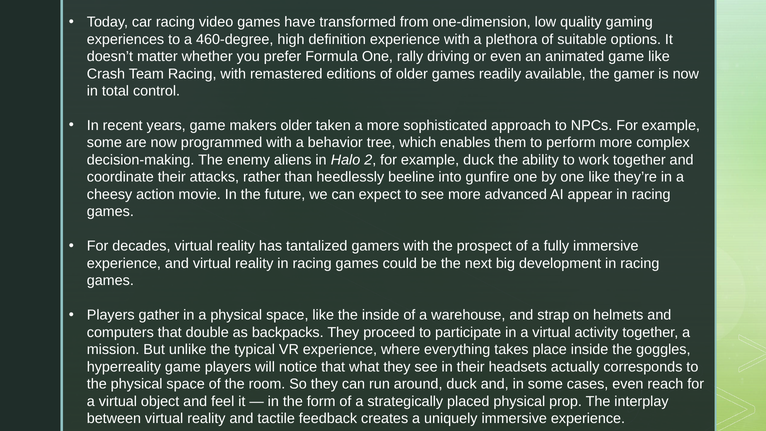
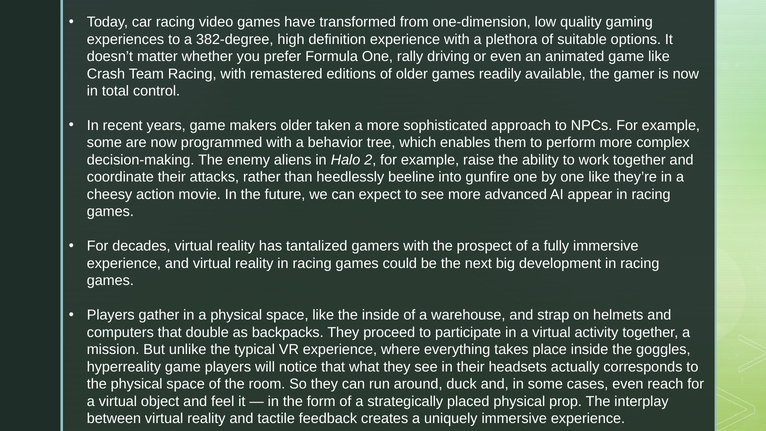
460-degree: 460-degree -> 382-degree
example duck: duck -> raise
